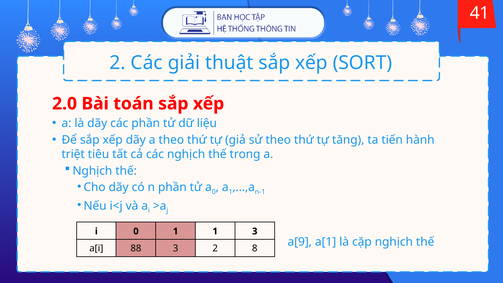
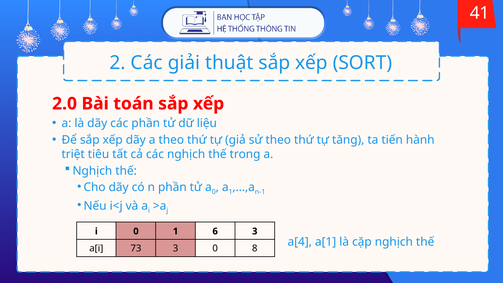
1 1: 1 -> 6
a[9: a[9 -> a[4
88: 88 -> 73
3 2: 2 -> 0
